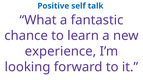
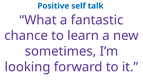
experience: experience -> sometimes
